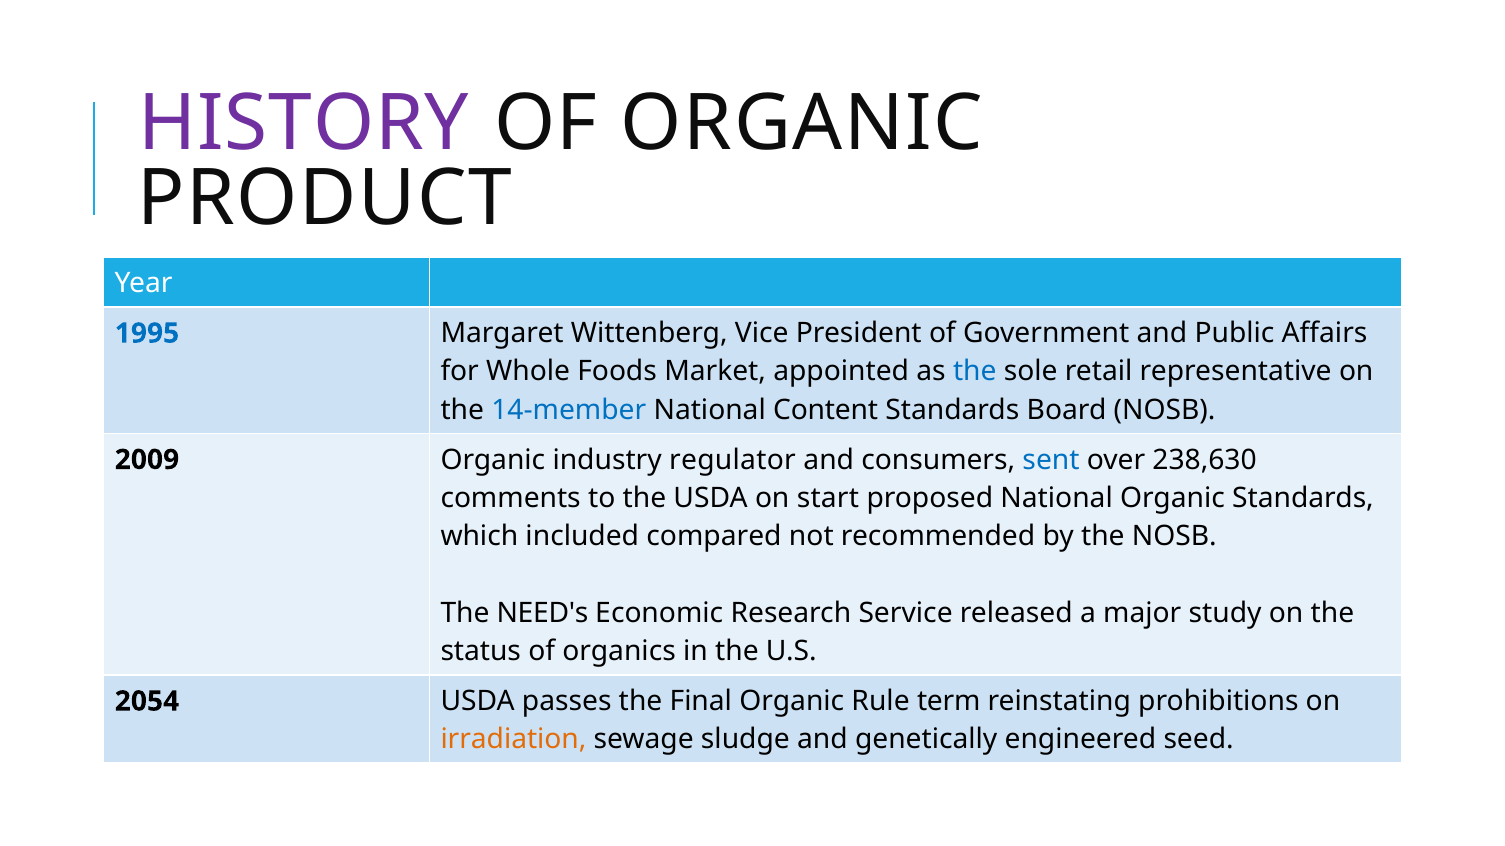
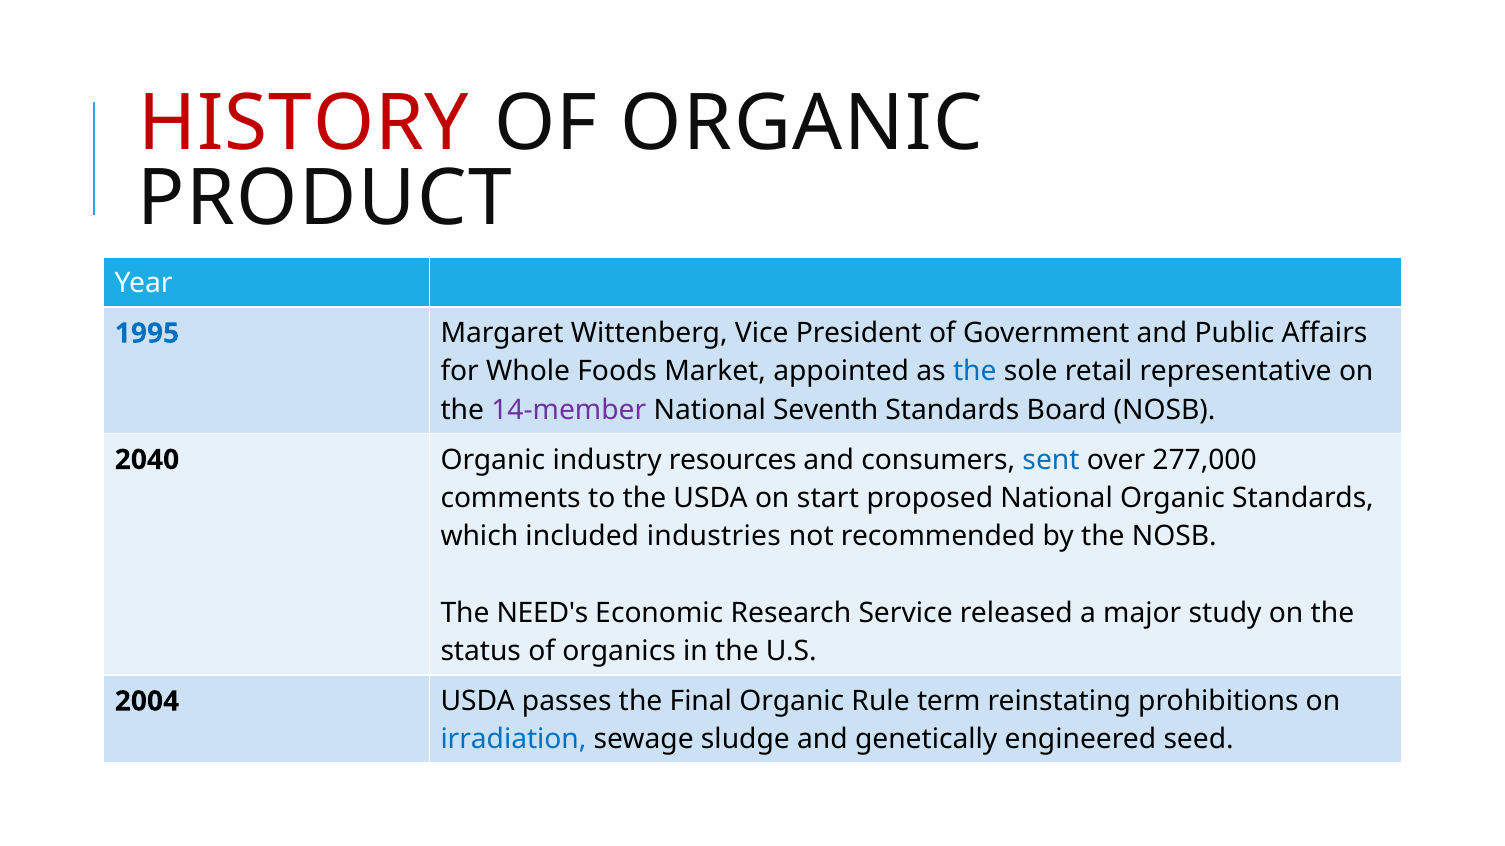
HISTORY colour: purple -> red
14-member colour: blue -> purple
Content: Content -> Seventh
2009: 2009 -> 2040
regulator: regulator -> resources
238,630: 238,630 -> 277,000
compared: compared -> industries
2054: 2054 -> 2004
irradiation colour: orange -> blue
